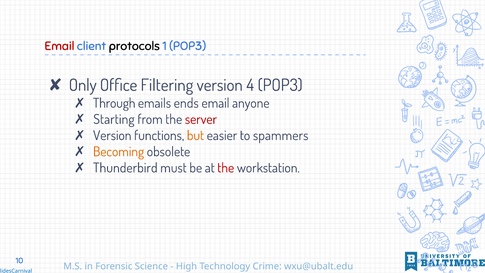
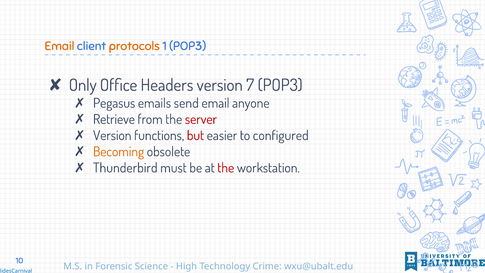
Email at (59, 46) colour: red -> orange
protocols colour: black -> orange
Filtering: Filtering -> Headers
4: 4 -> 7
Through: Through -> Pegasus
ends: ends -> send
Starting: Starting -> Retrieve
but colour: orange -> red
spammers: spammers -> configured
